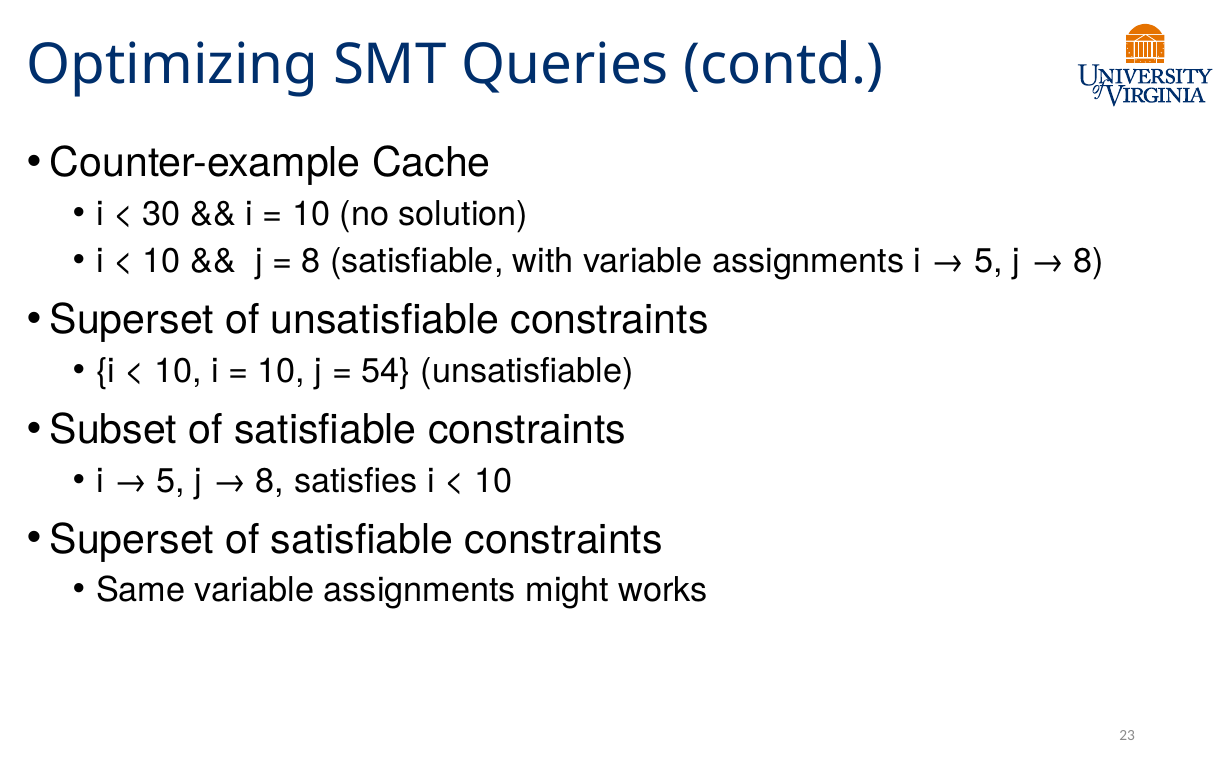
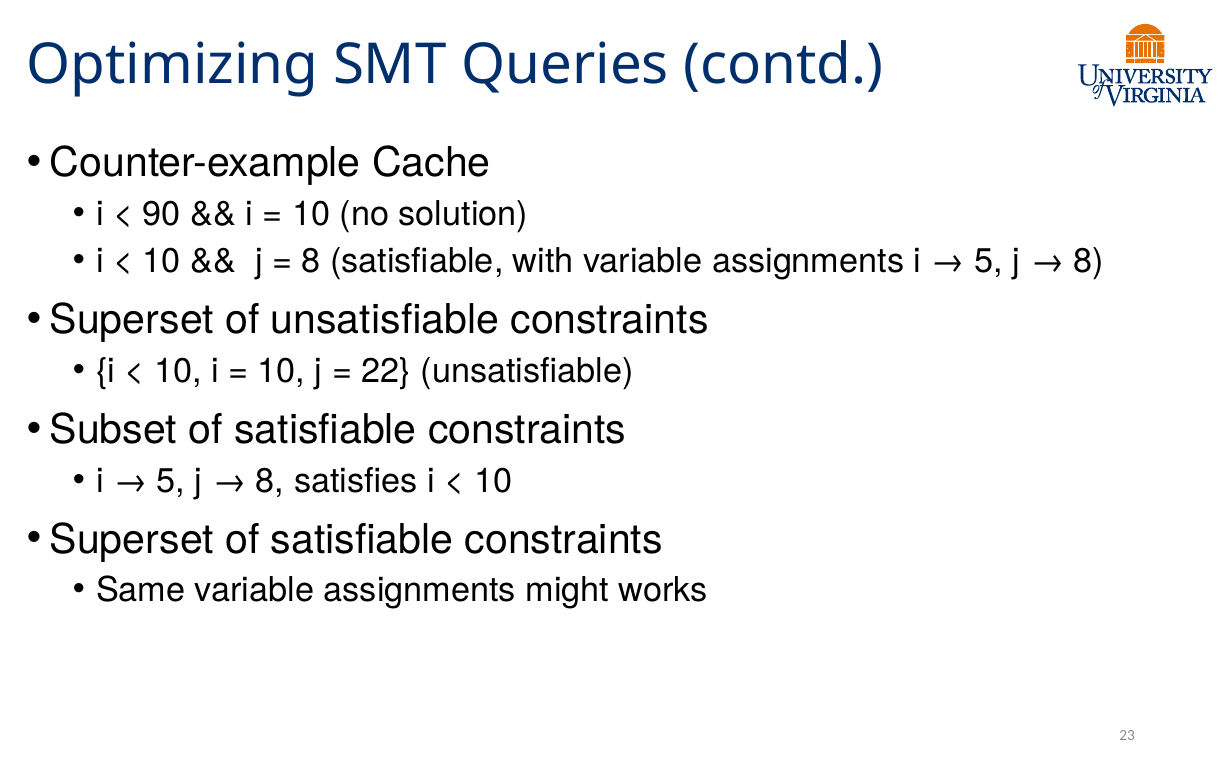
30: 30 -> 90
54: 54 -> 22
